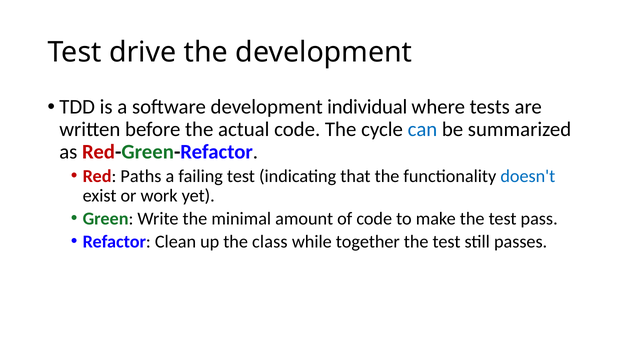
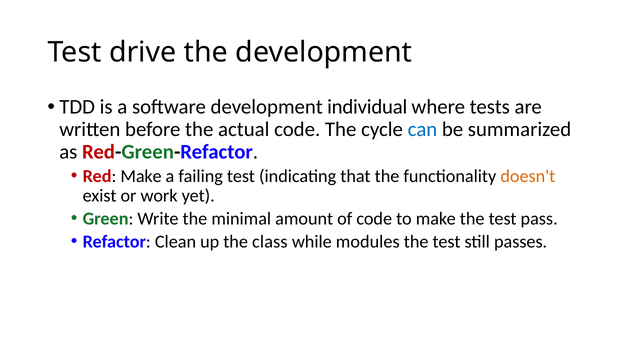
Red Paths: Paths -> Make
doesn't colour: blue -> orange
together: together -> modules
